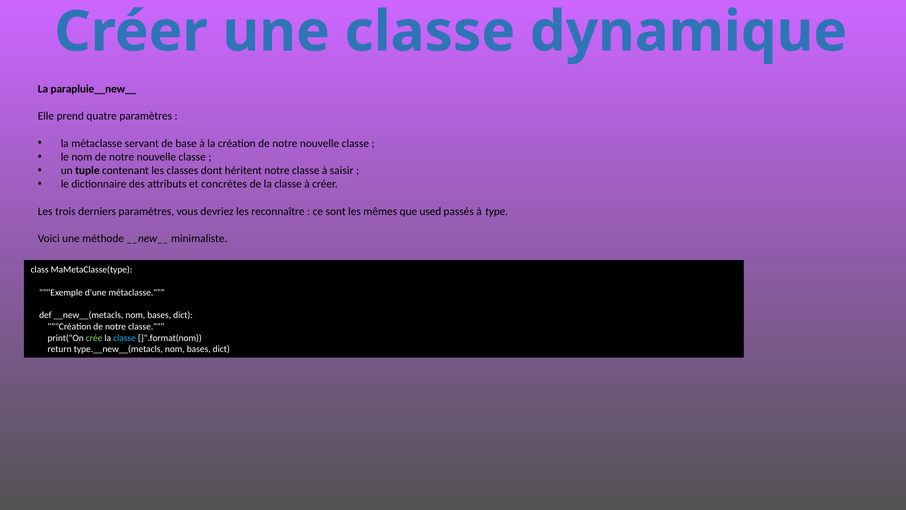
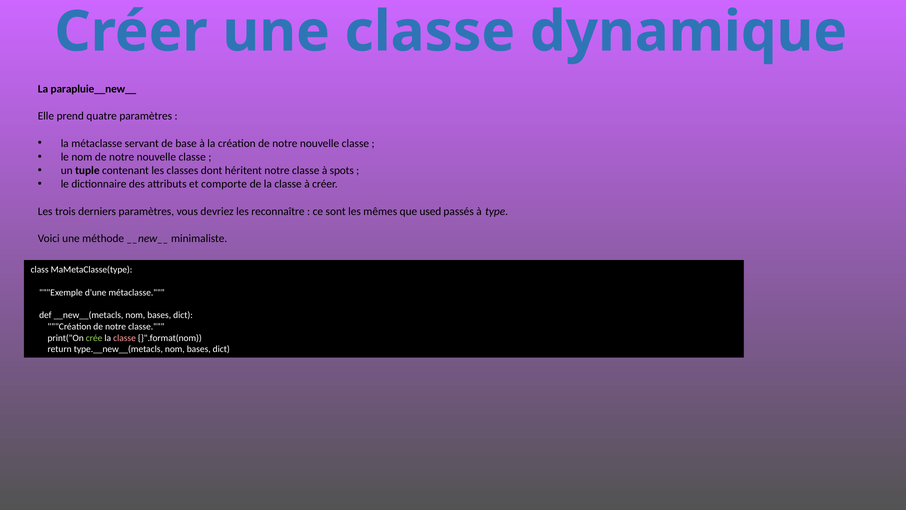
saisir: saisir -> spots
concrètes: concrètes -> comporte
classe at (125, 338) colour: light blue -> pink
